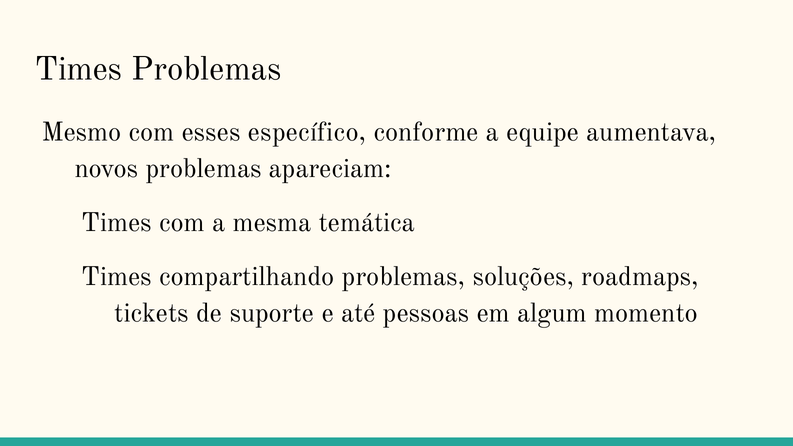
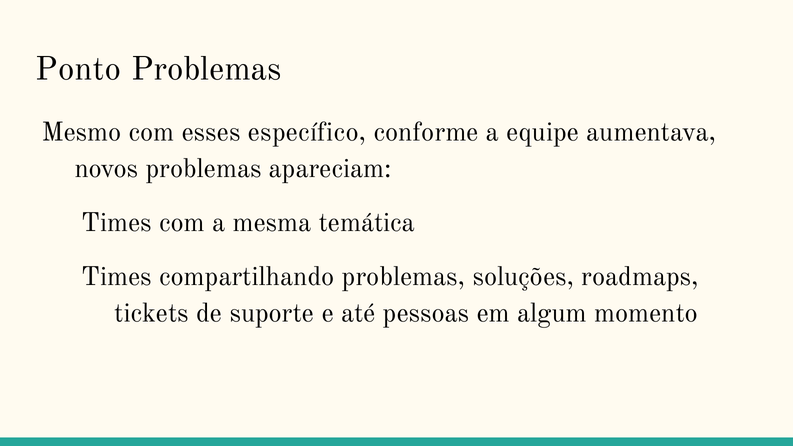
Times at (79, 69): Times -> Ponto
